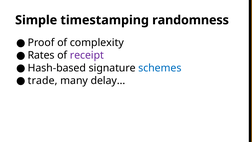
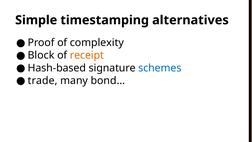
randomness: randomness -> alternatives
Rates: Rates -> Block
receipt colour: purple -> orange
delay: delay -> bond
